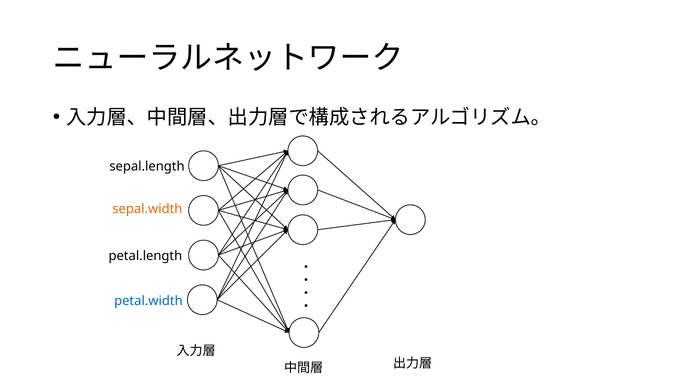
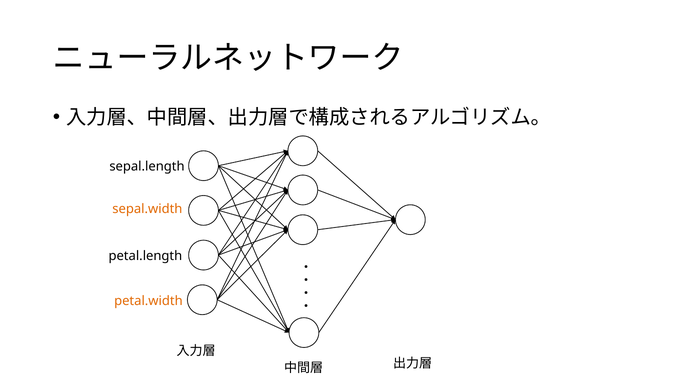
petal.width colour: blue -> orange
